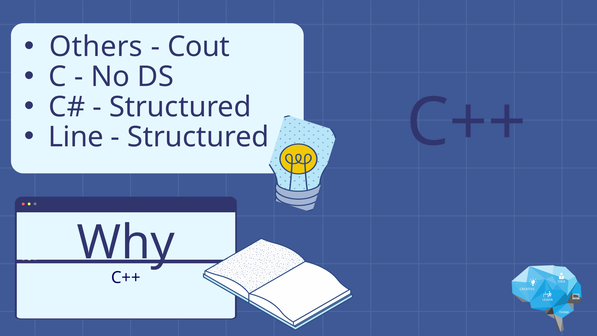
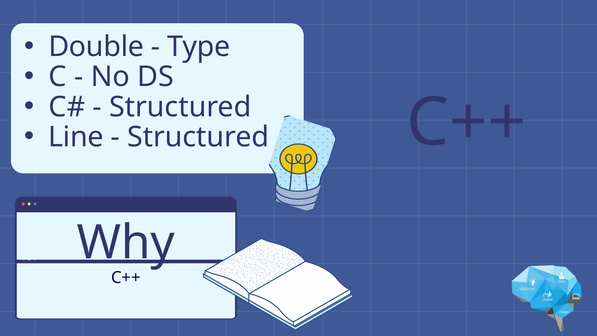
Others: Others -> Double
Cout: Cout -> Type
